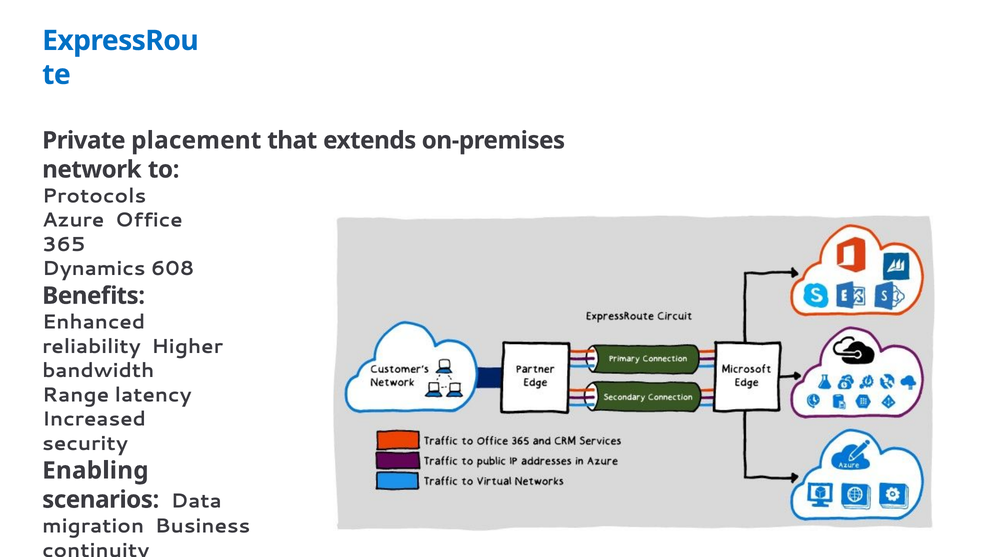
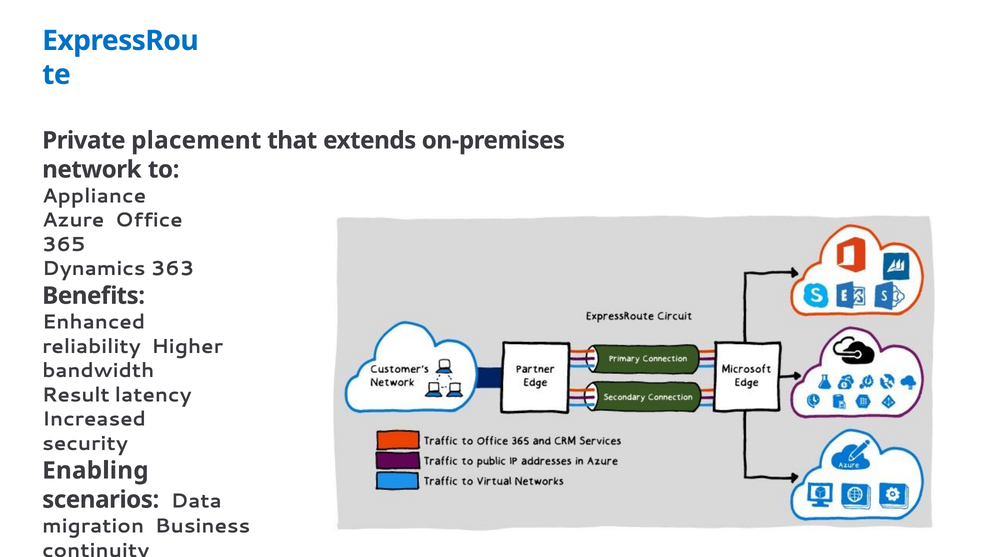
Protocols: Protocols -> Appliance
608: 608 -> 363
Range: Range -> Result
